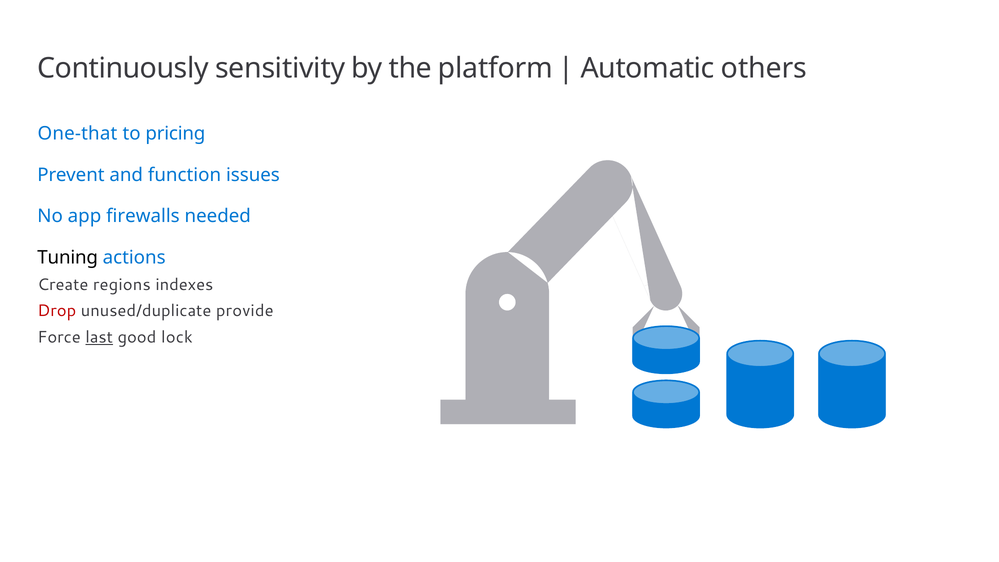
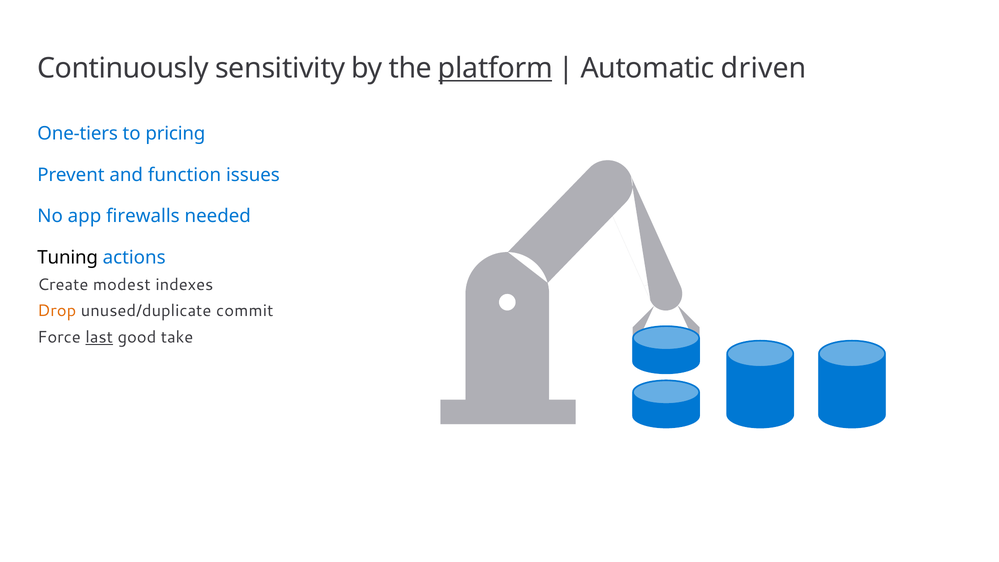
platform underline: none -> present
others: others -> driven
One-that: One-that -> One-tiers
regions: regions -> modest
Drop colour: red -> orange
provide: provide -> commit
lock: lock -> take
